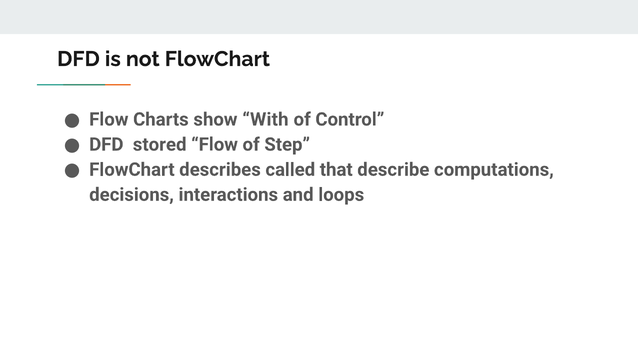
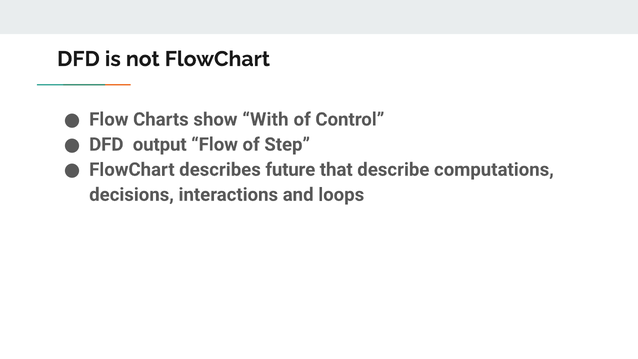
stored: stored -> output
called: called -> future
